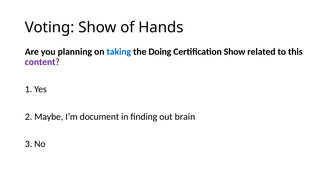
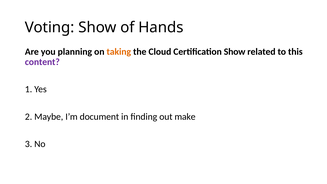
taking colour: blue -> orange
Doing: Doing -> Cloud
brain: brain -> make
